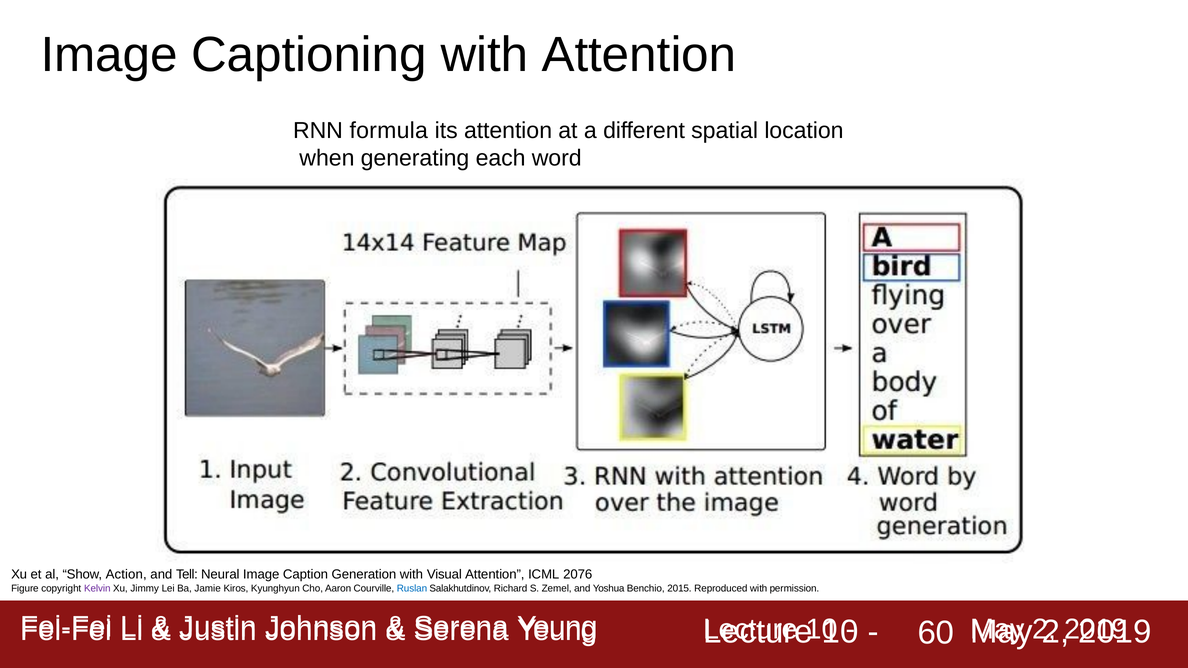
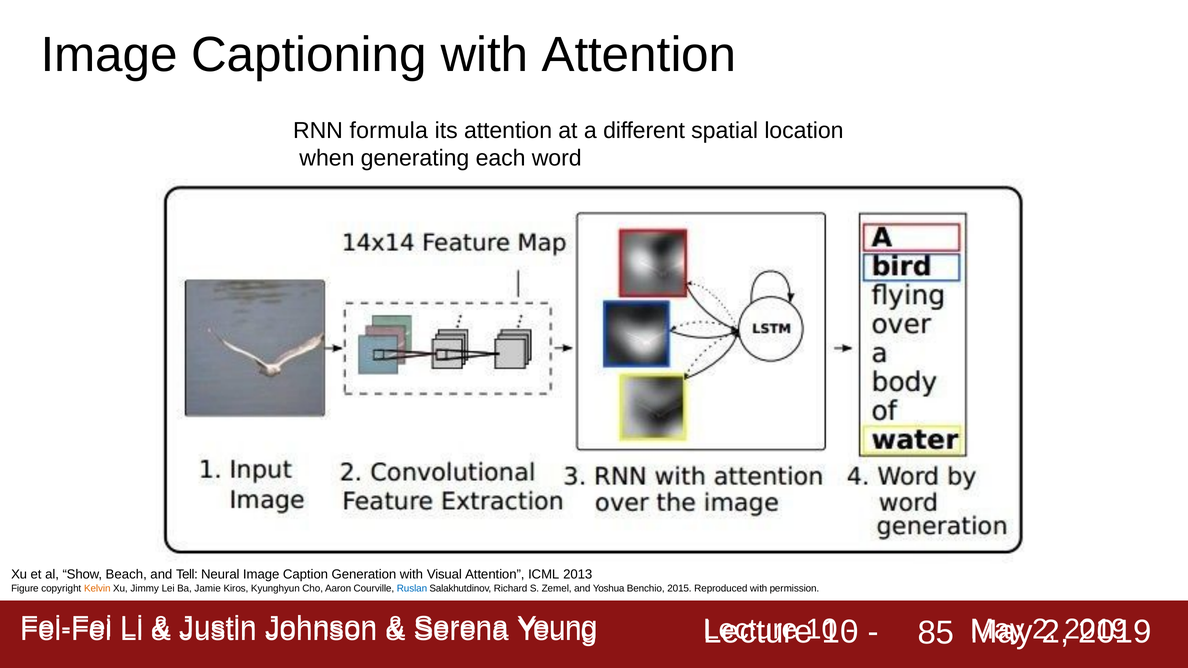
Action: Action -> Beach
2076: 2076 -> 2013
Kelvin colour: purple -> orange
60: 60 -> 85
